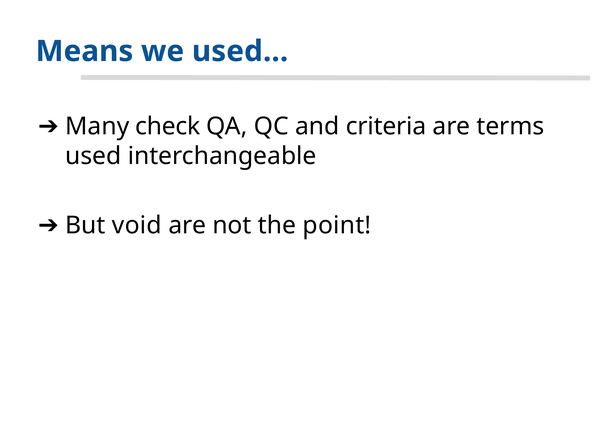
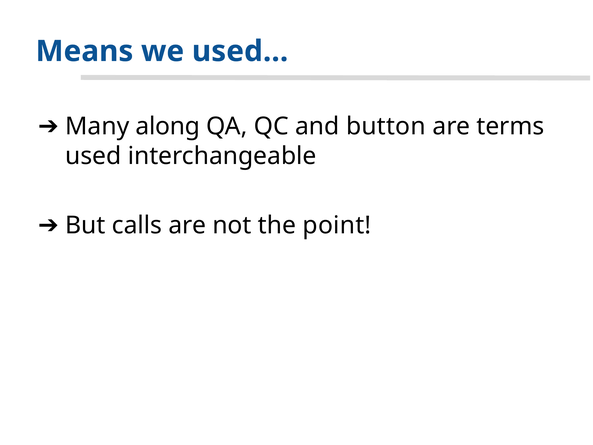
check: check -> along
criteria: criteria -> button
void: void -> calls
